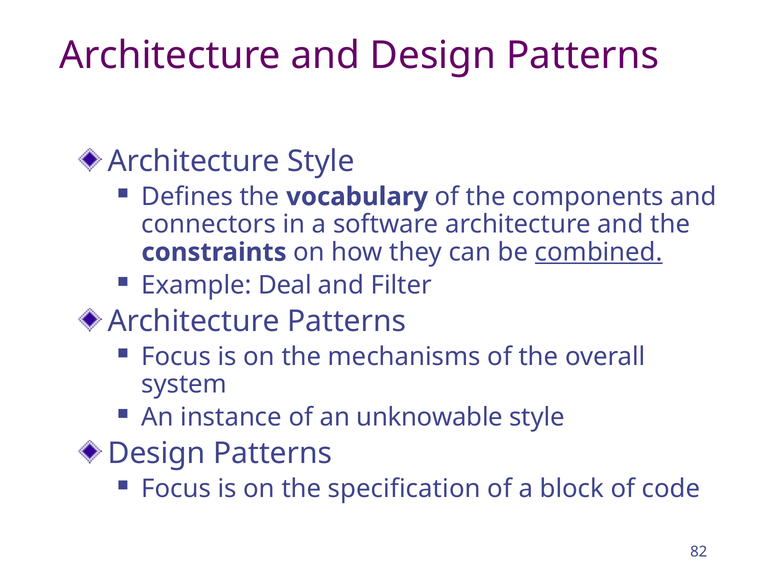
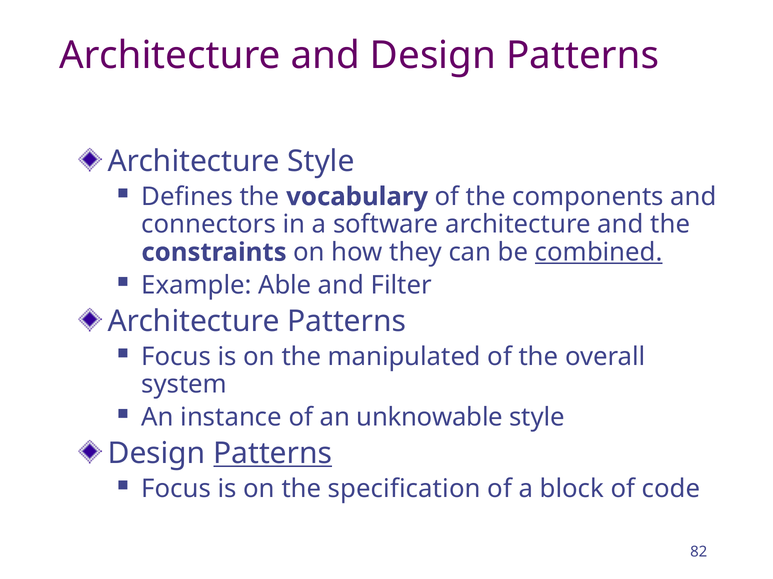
Deal: Deal -> Able
mechanisms: mechanisms -> manipulated
Patterns at (273, 454) underline: none -> present
